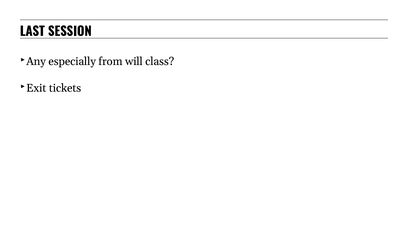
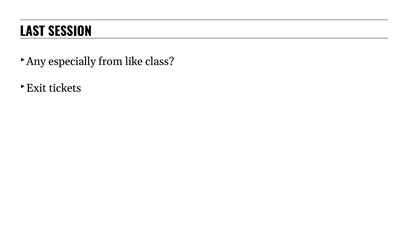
will: will -> like
